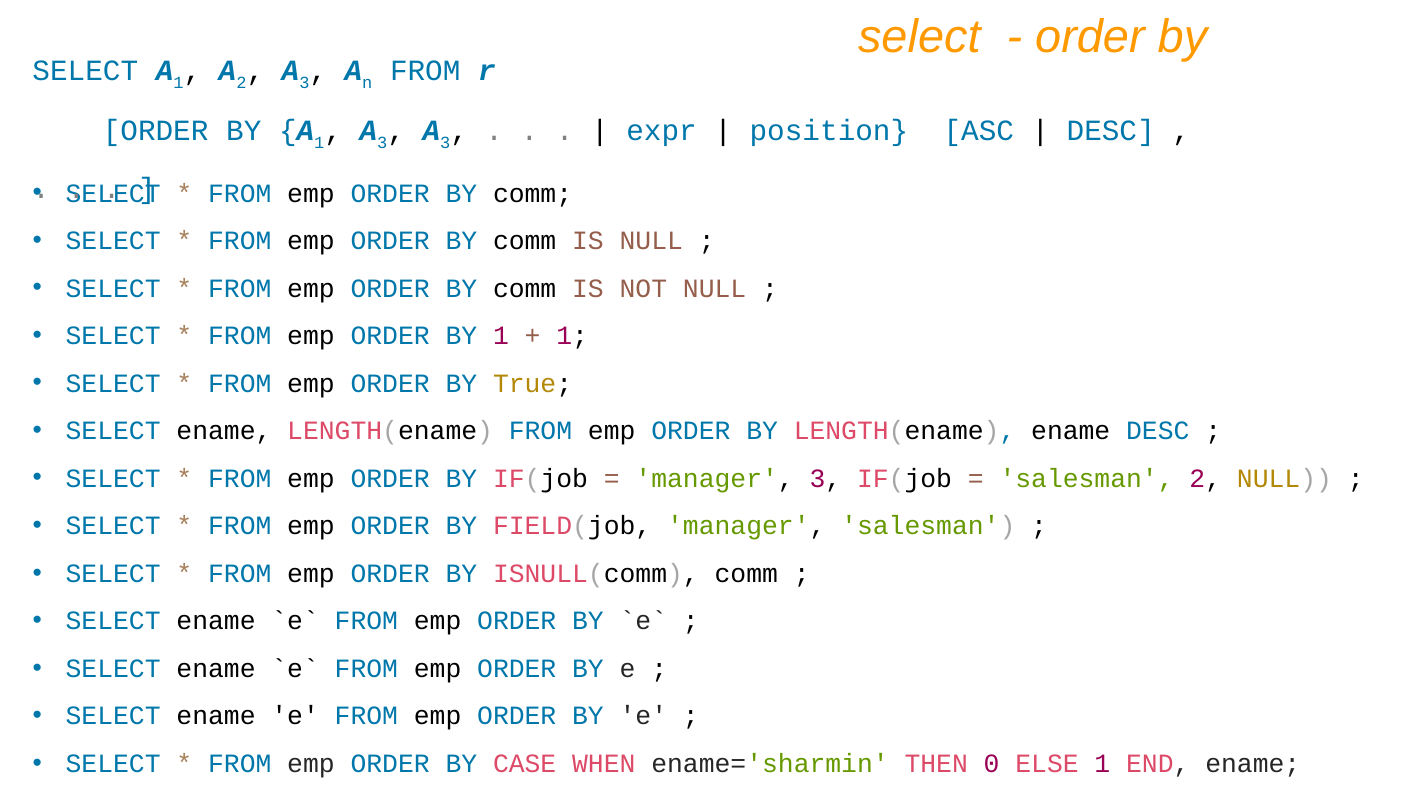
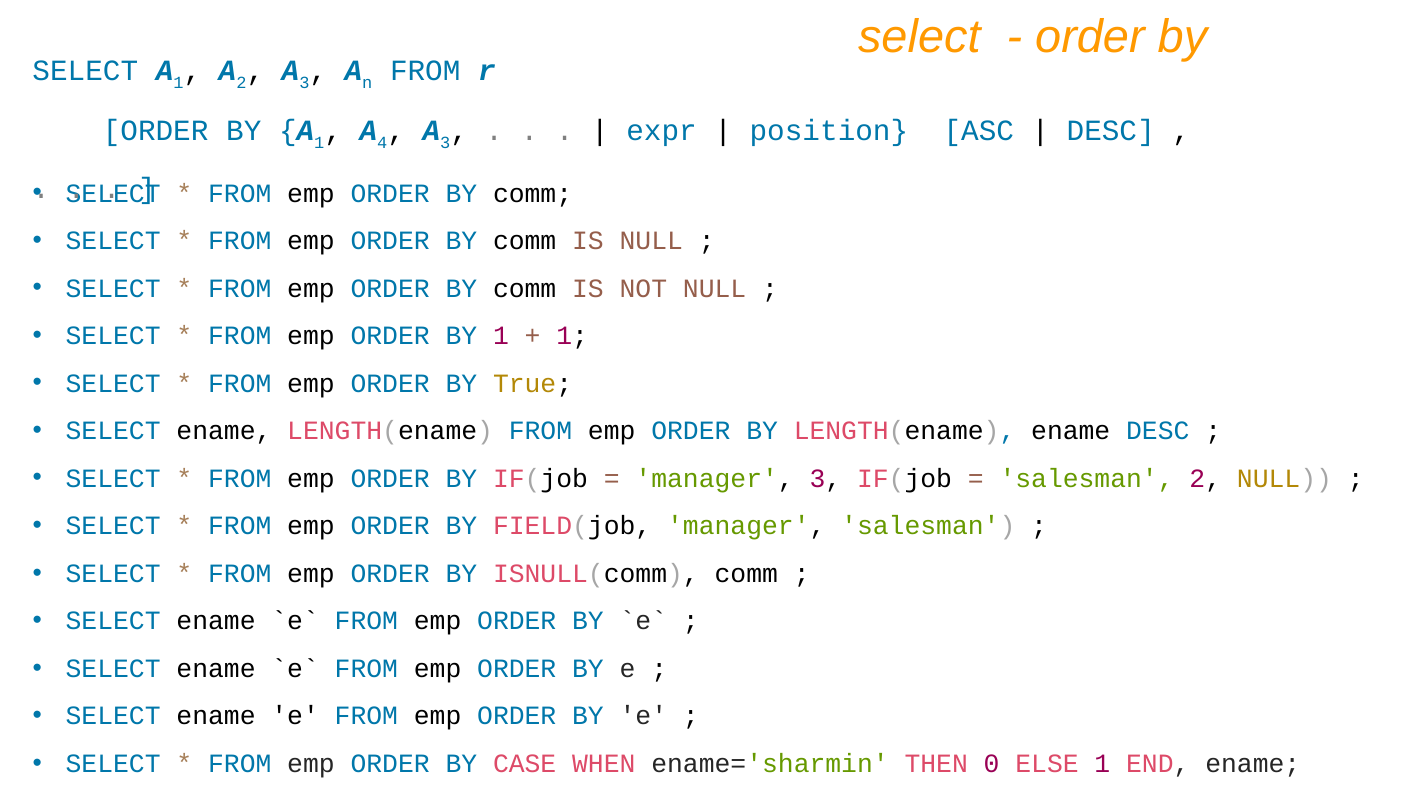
3 at (382, 143): 3 -> 4
